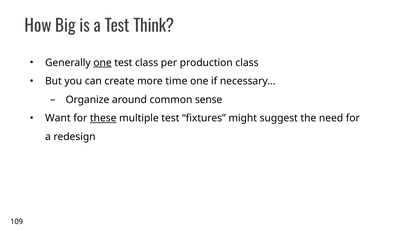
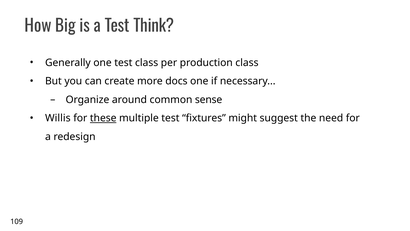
one at (103, 63) underline: present -> none
time: time -> docs
Want: Want -> Willis
